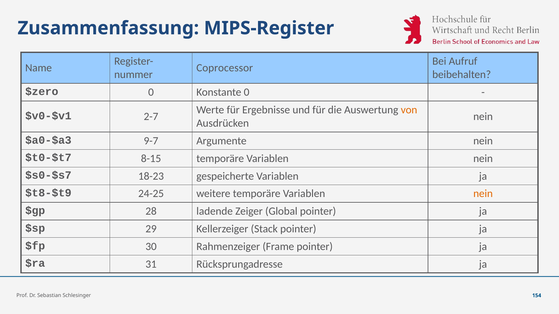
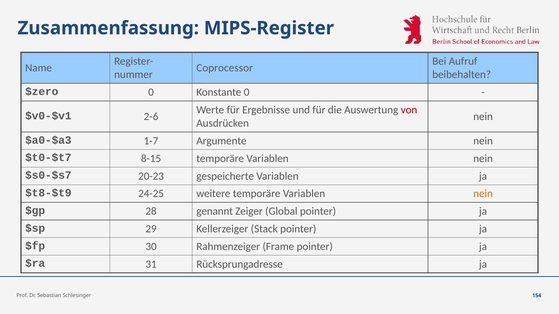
von colour: orange -> red
2-7: 2-7 -> 2-6
9-7: 9-7 -> 1-7
18-23: 18-23 -> 20-23
ladende: ladende -> genannt
